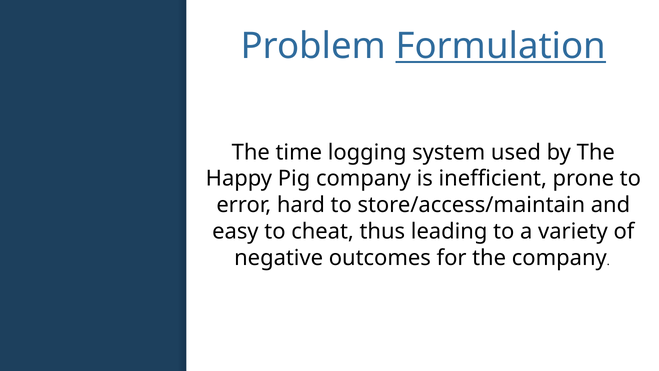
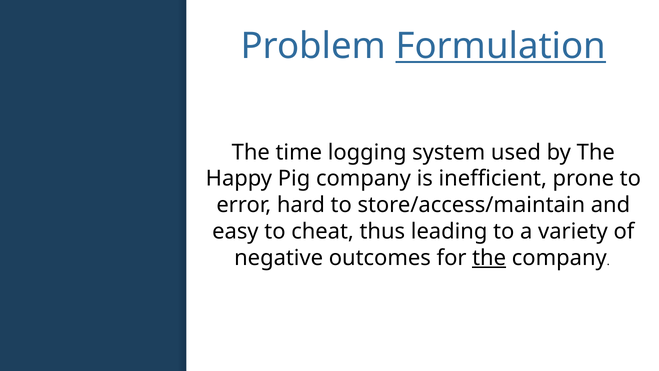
the at (489, 258) underline: none -> present
